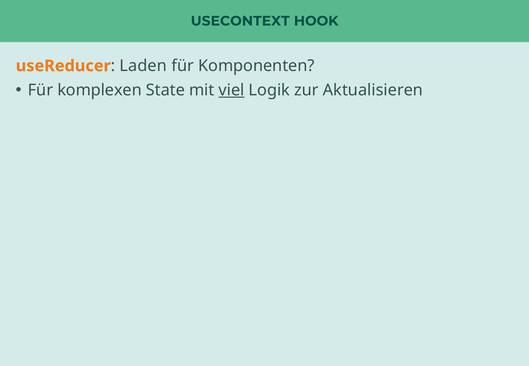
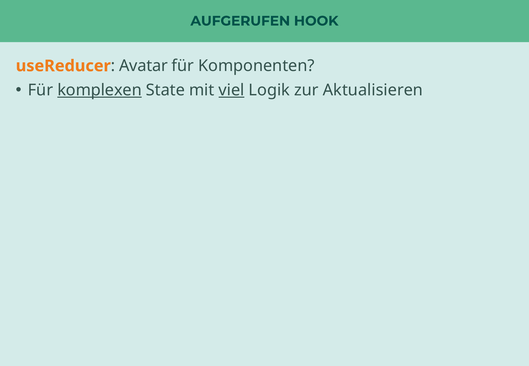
USECONTEXT: USECONTEXT -> AUFGERUFEN
Laden: Laden -> Avatar
komplexen underline: none -> present
